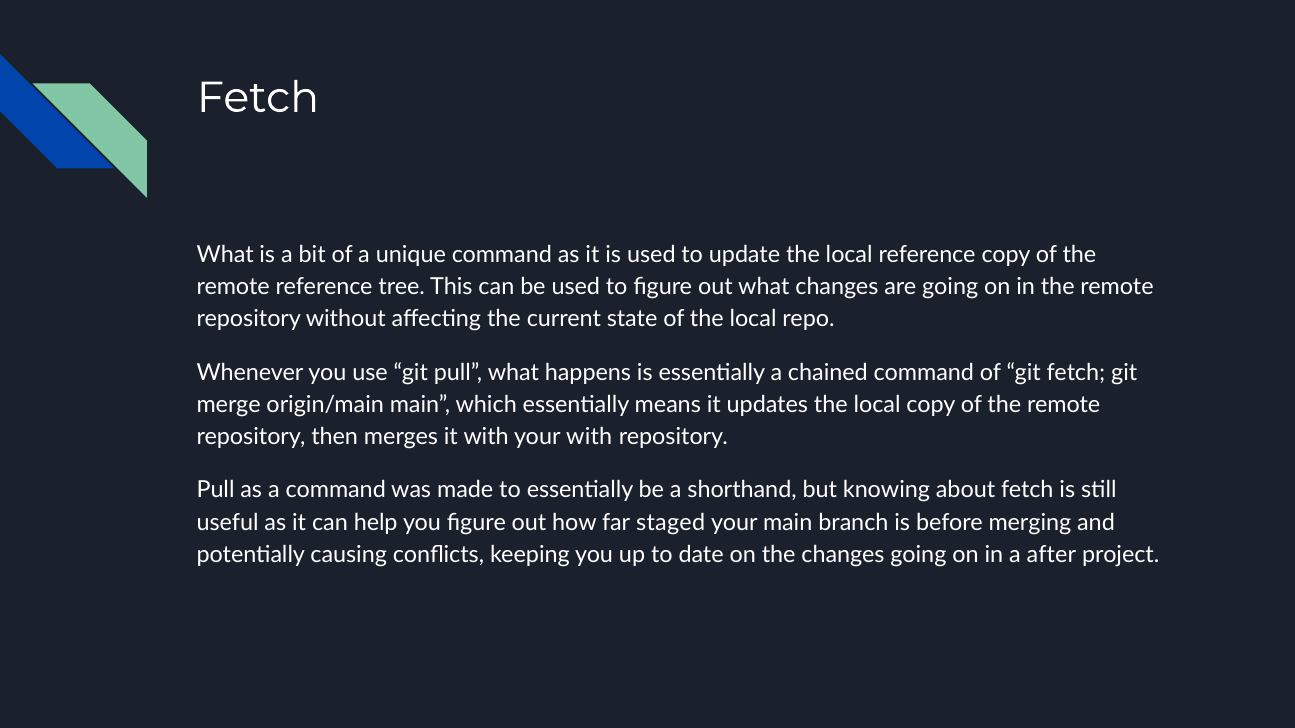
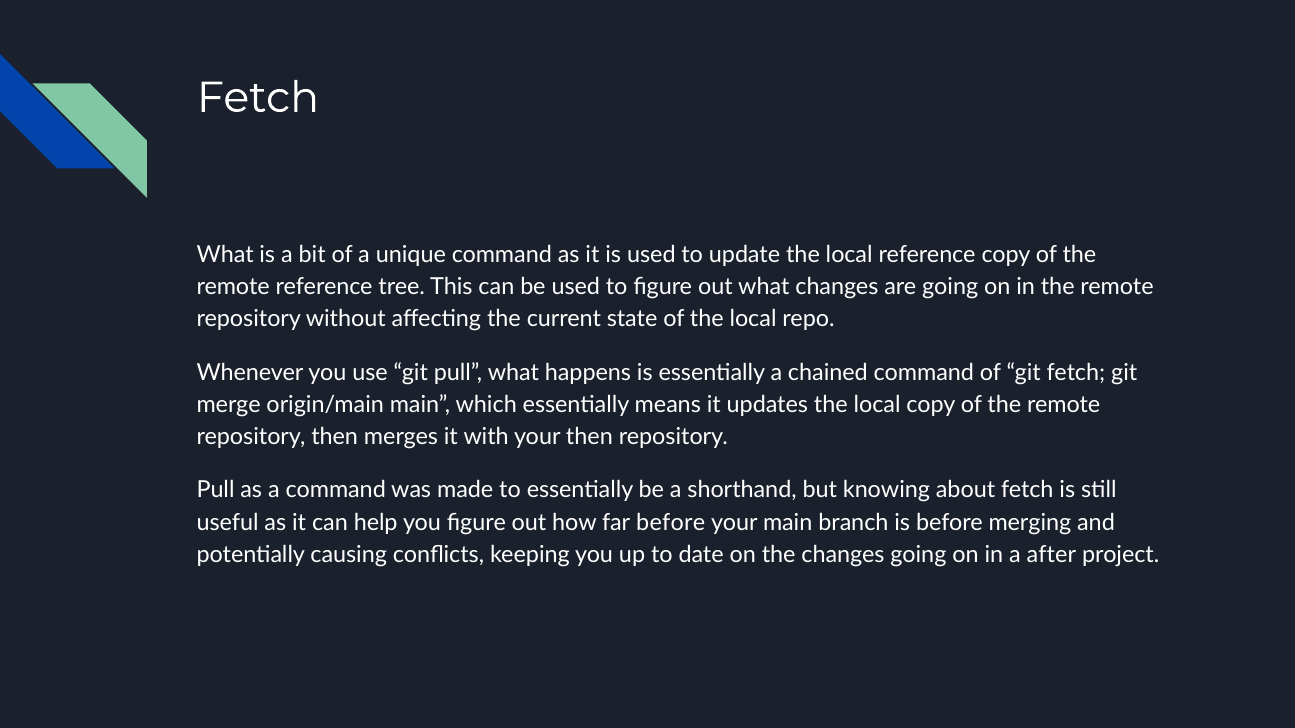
your with: with -> then
far staged: staged -> before
